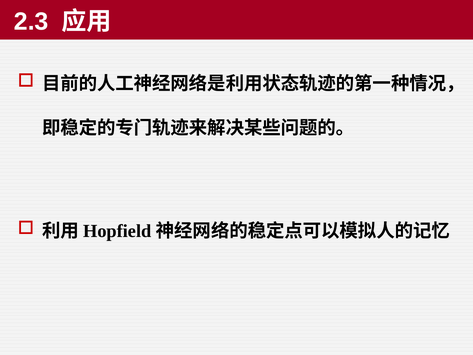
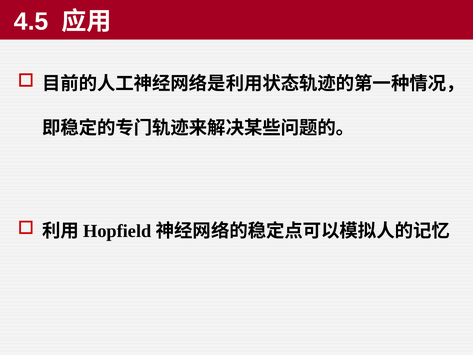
2.3: 2.3 -> 4.5
